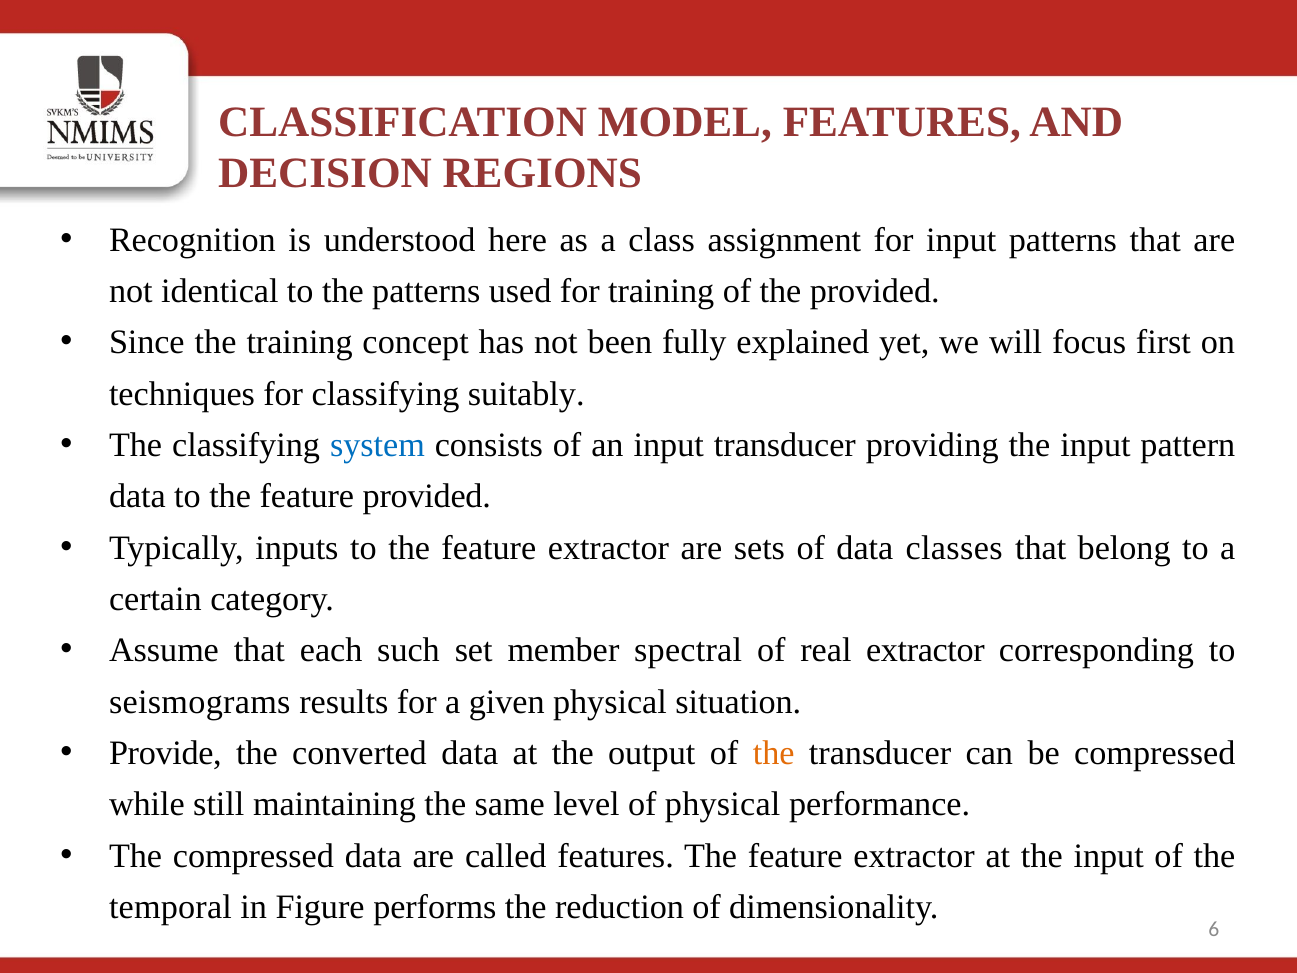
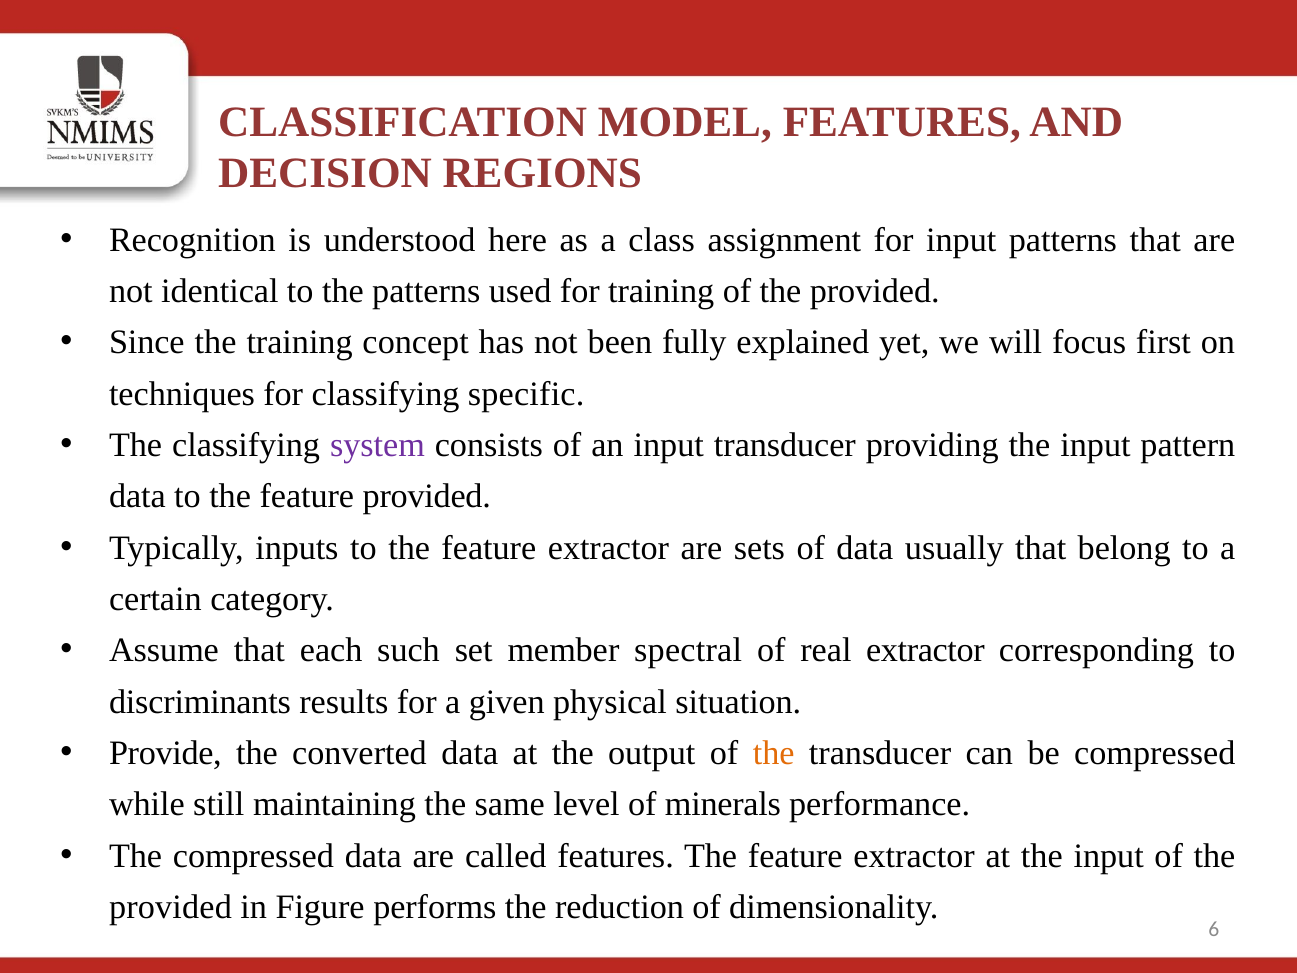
suitably: suitably -> specific
system colour: blue -> purple
classes: classes -> usually
seismograms: seismograms -> discriminants
of physical: physical -> minerals
temporal at (170, 907): temporal -> provided
